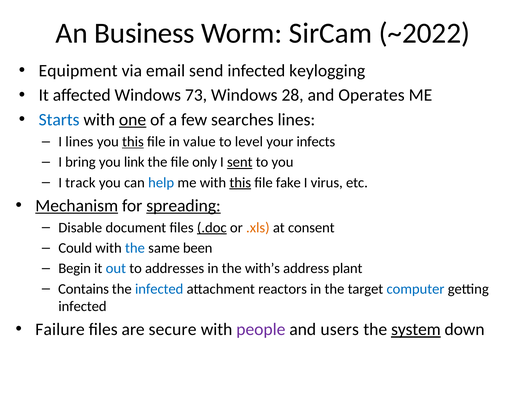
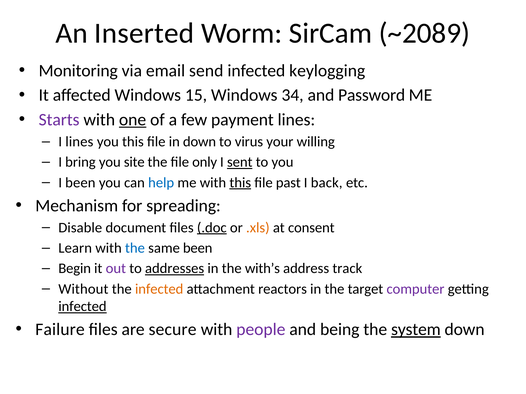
Business: Business -> Inserted
~2022: ~2022 -> ~2089
Equipment: Equipment -> Monitoring
73: 73 -> 15
28: 28 -> 34
Operates: Operates -> Password
Starts colour: blue -> purple
searches: searches -> payment
this at (133, 142) underline: present -> none
in value: value -> down
level: level -> virus
infects: infects -> willing
link: link -> site
I track: track -> been
fake: fake -> past
virus: virus -> back
Mechanism underline: present -> none
spreading underline: present -> none
Could: Could -> Learn
out colour: blue -> purple
addresses underline: none -> present
plant: plant -> track
Contains: Contains -> Without
infected at (159, 289) colour: blue -> orange
computer colour: blue -> purple
infected at (82, 307) underline: none -> present
users: users -> being
